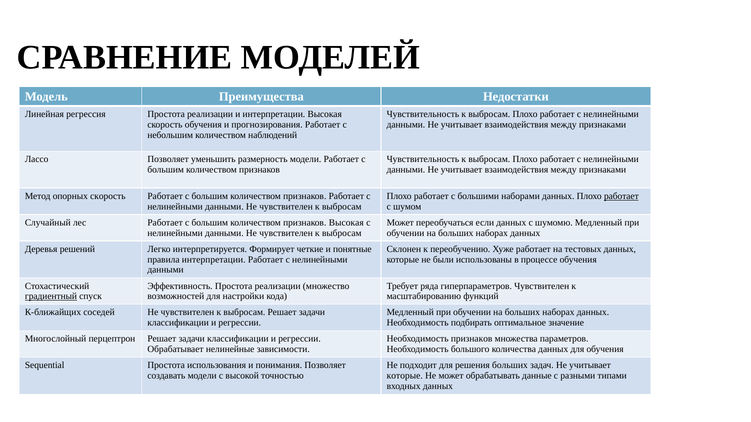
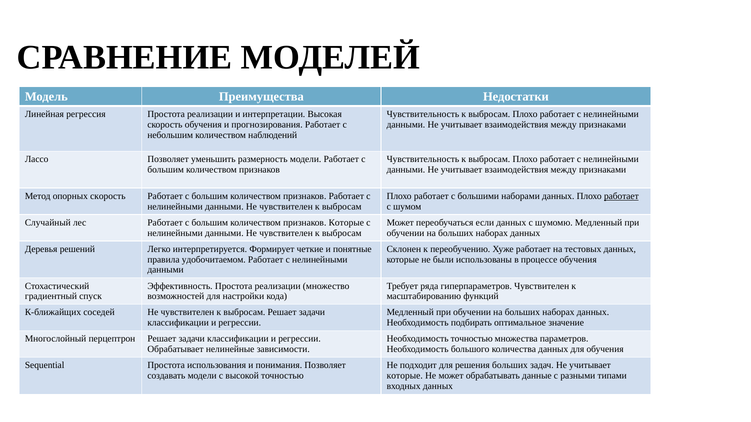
признаков Высокая: Высокая -> Которые
правила интерпретации: интерпретации -> удобочитаемом
градиентный underline: present -> none
Необходимость признаков: признаков -> точностью
